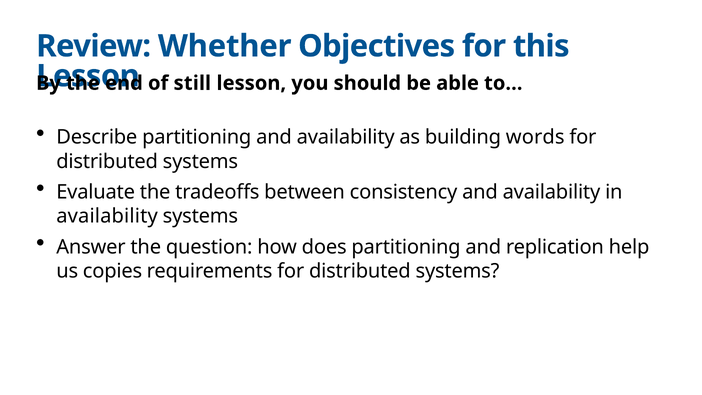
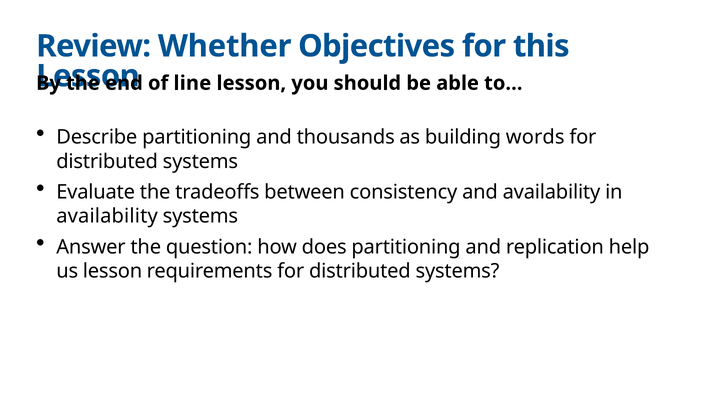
still: still -> line
partitioning and availability: availability -> thousands
us copies: copies -> lesson
